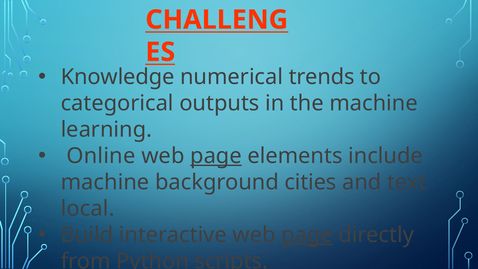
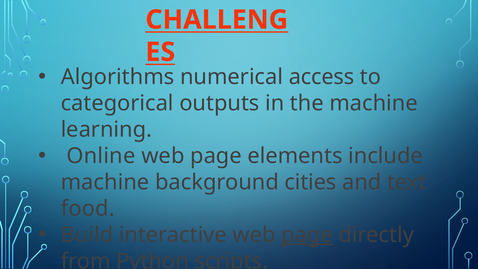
Knowledge: Knowledge -> Algorithms
trends: trends -> access
page at (216, 156) underline: present -> none
local: local -> food
